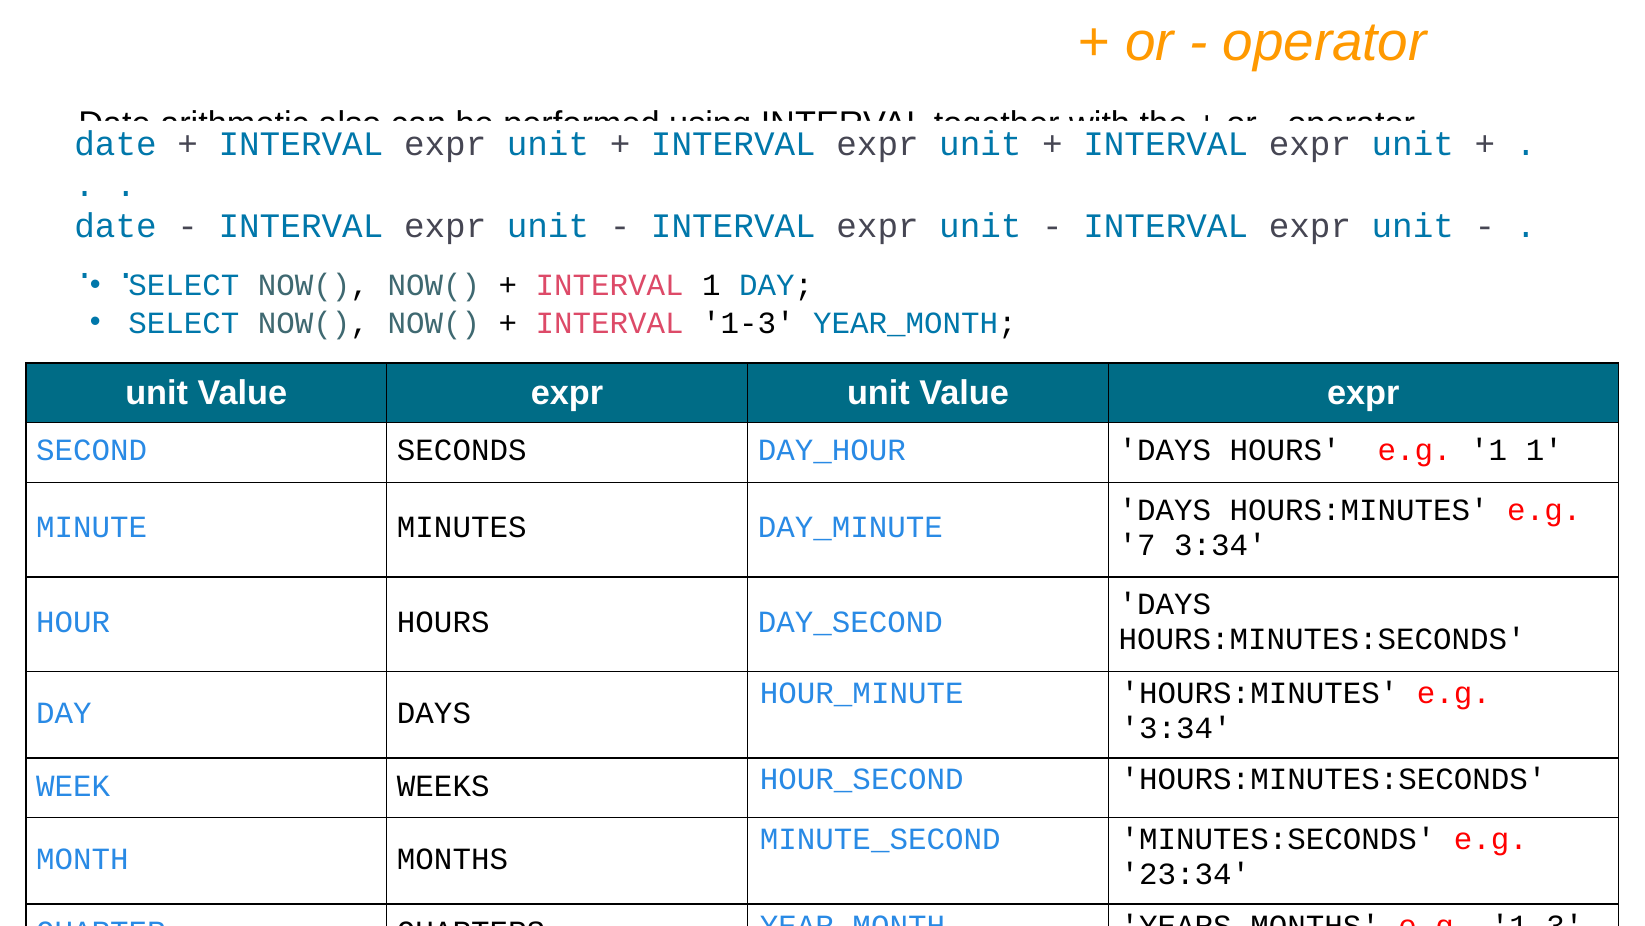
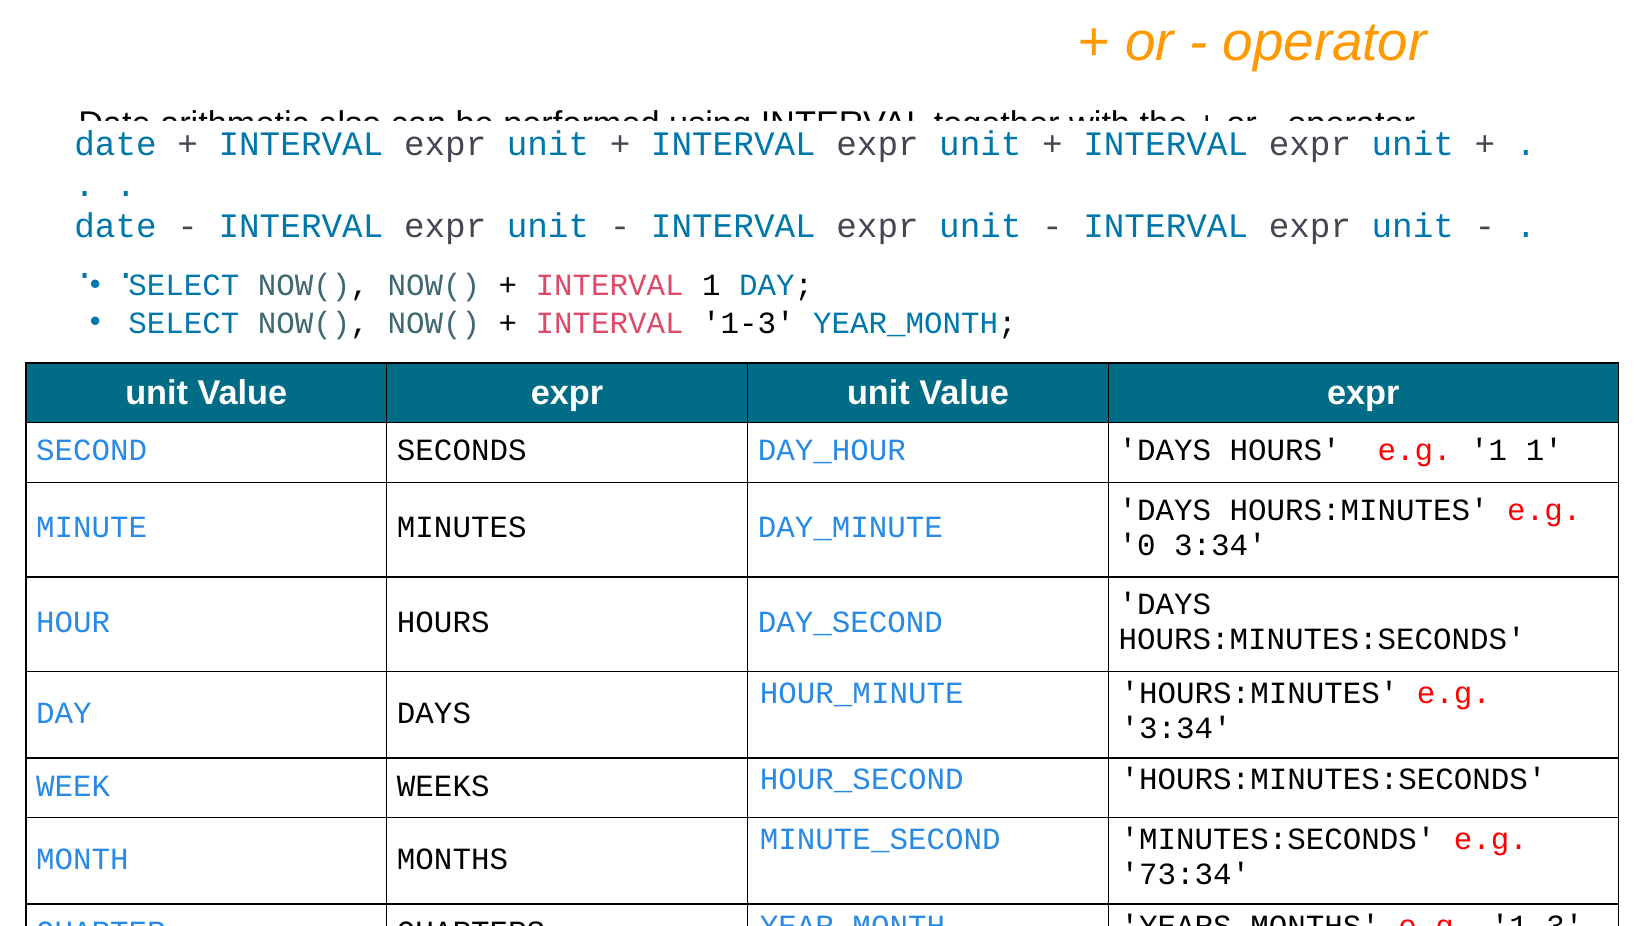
7: 7 -> 0
23:34: 23:34 -> 73:34
